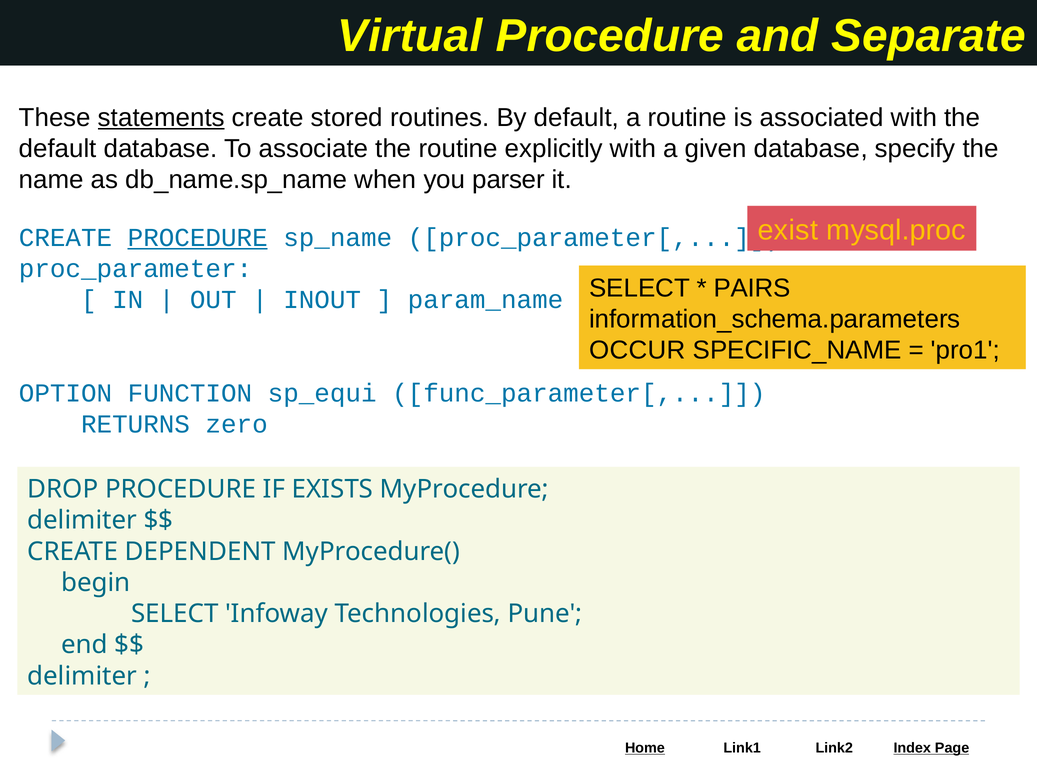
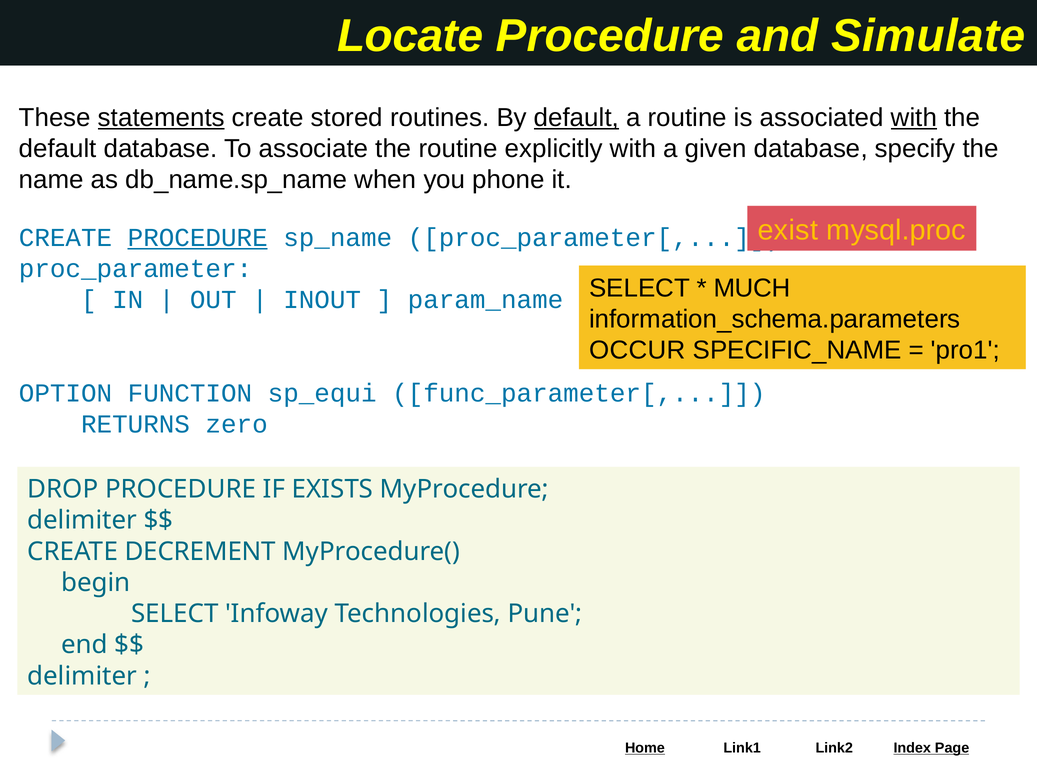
Virtual: Virtual -> Locate
Separate: Separate -> Simulate
default at (576, 117) underline: none -> present
with at (914, 117) underline: none -> present
parser: parser -> phone
PAIRS: PAIRS -> MUCH
DEPENDENT: DEPENDENT -> DECREMENT
